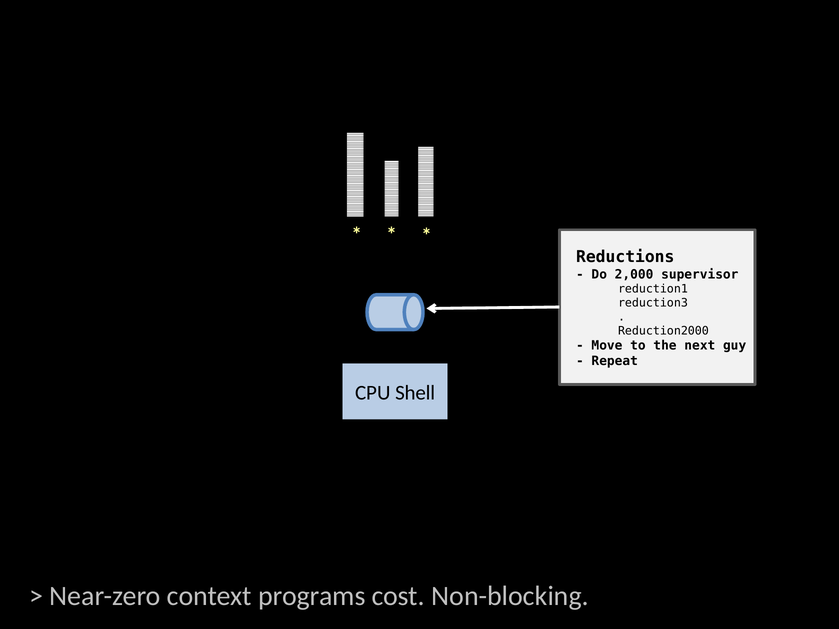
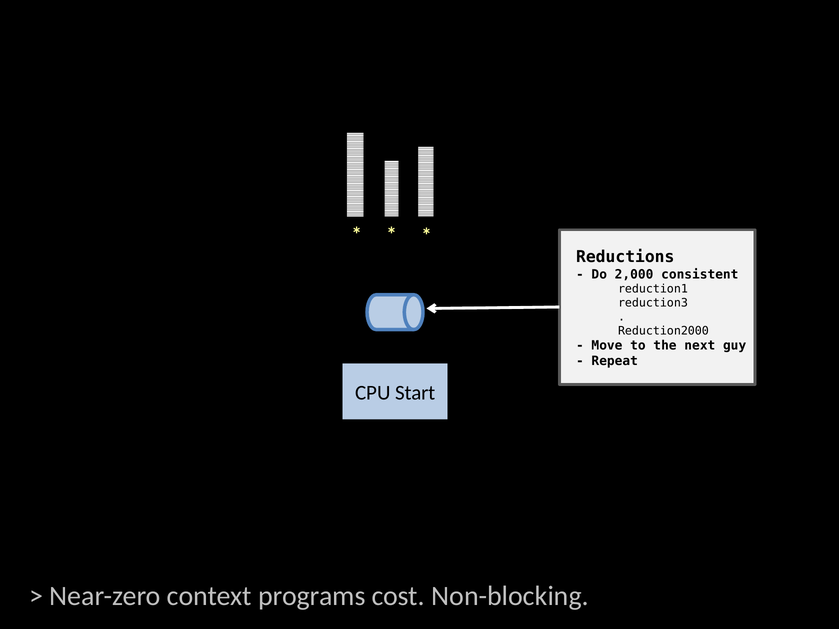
supervisor: supervisor -> consistent
Shell: Shell -> Start
